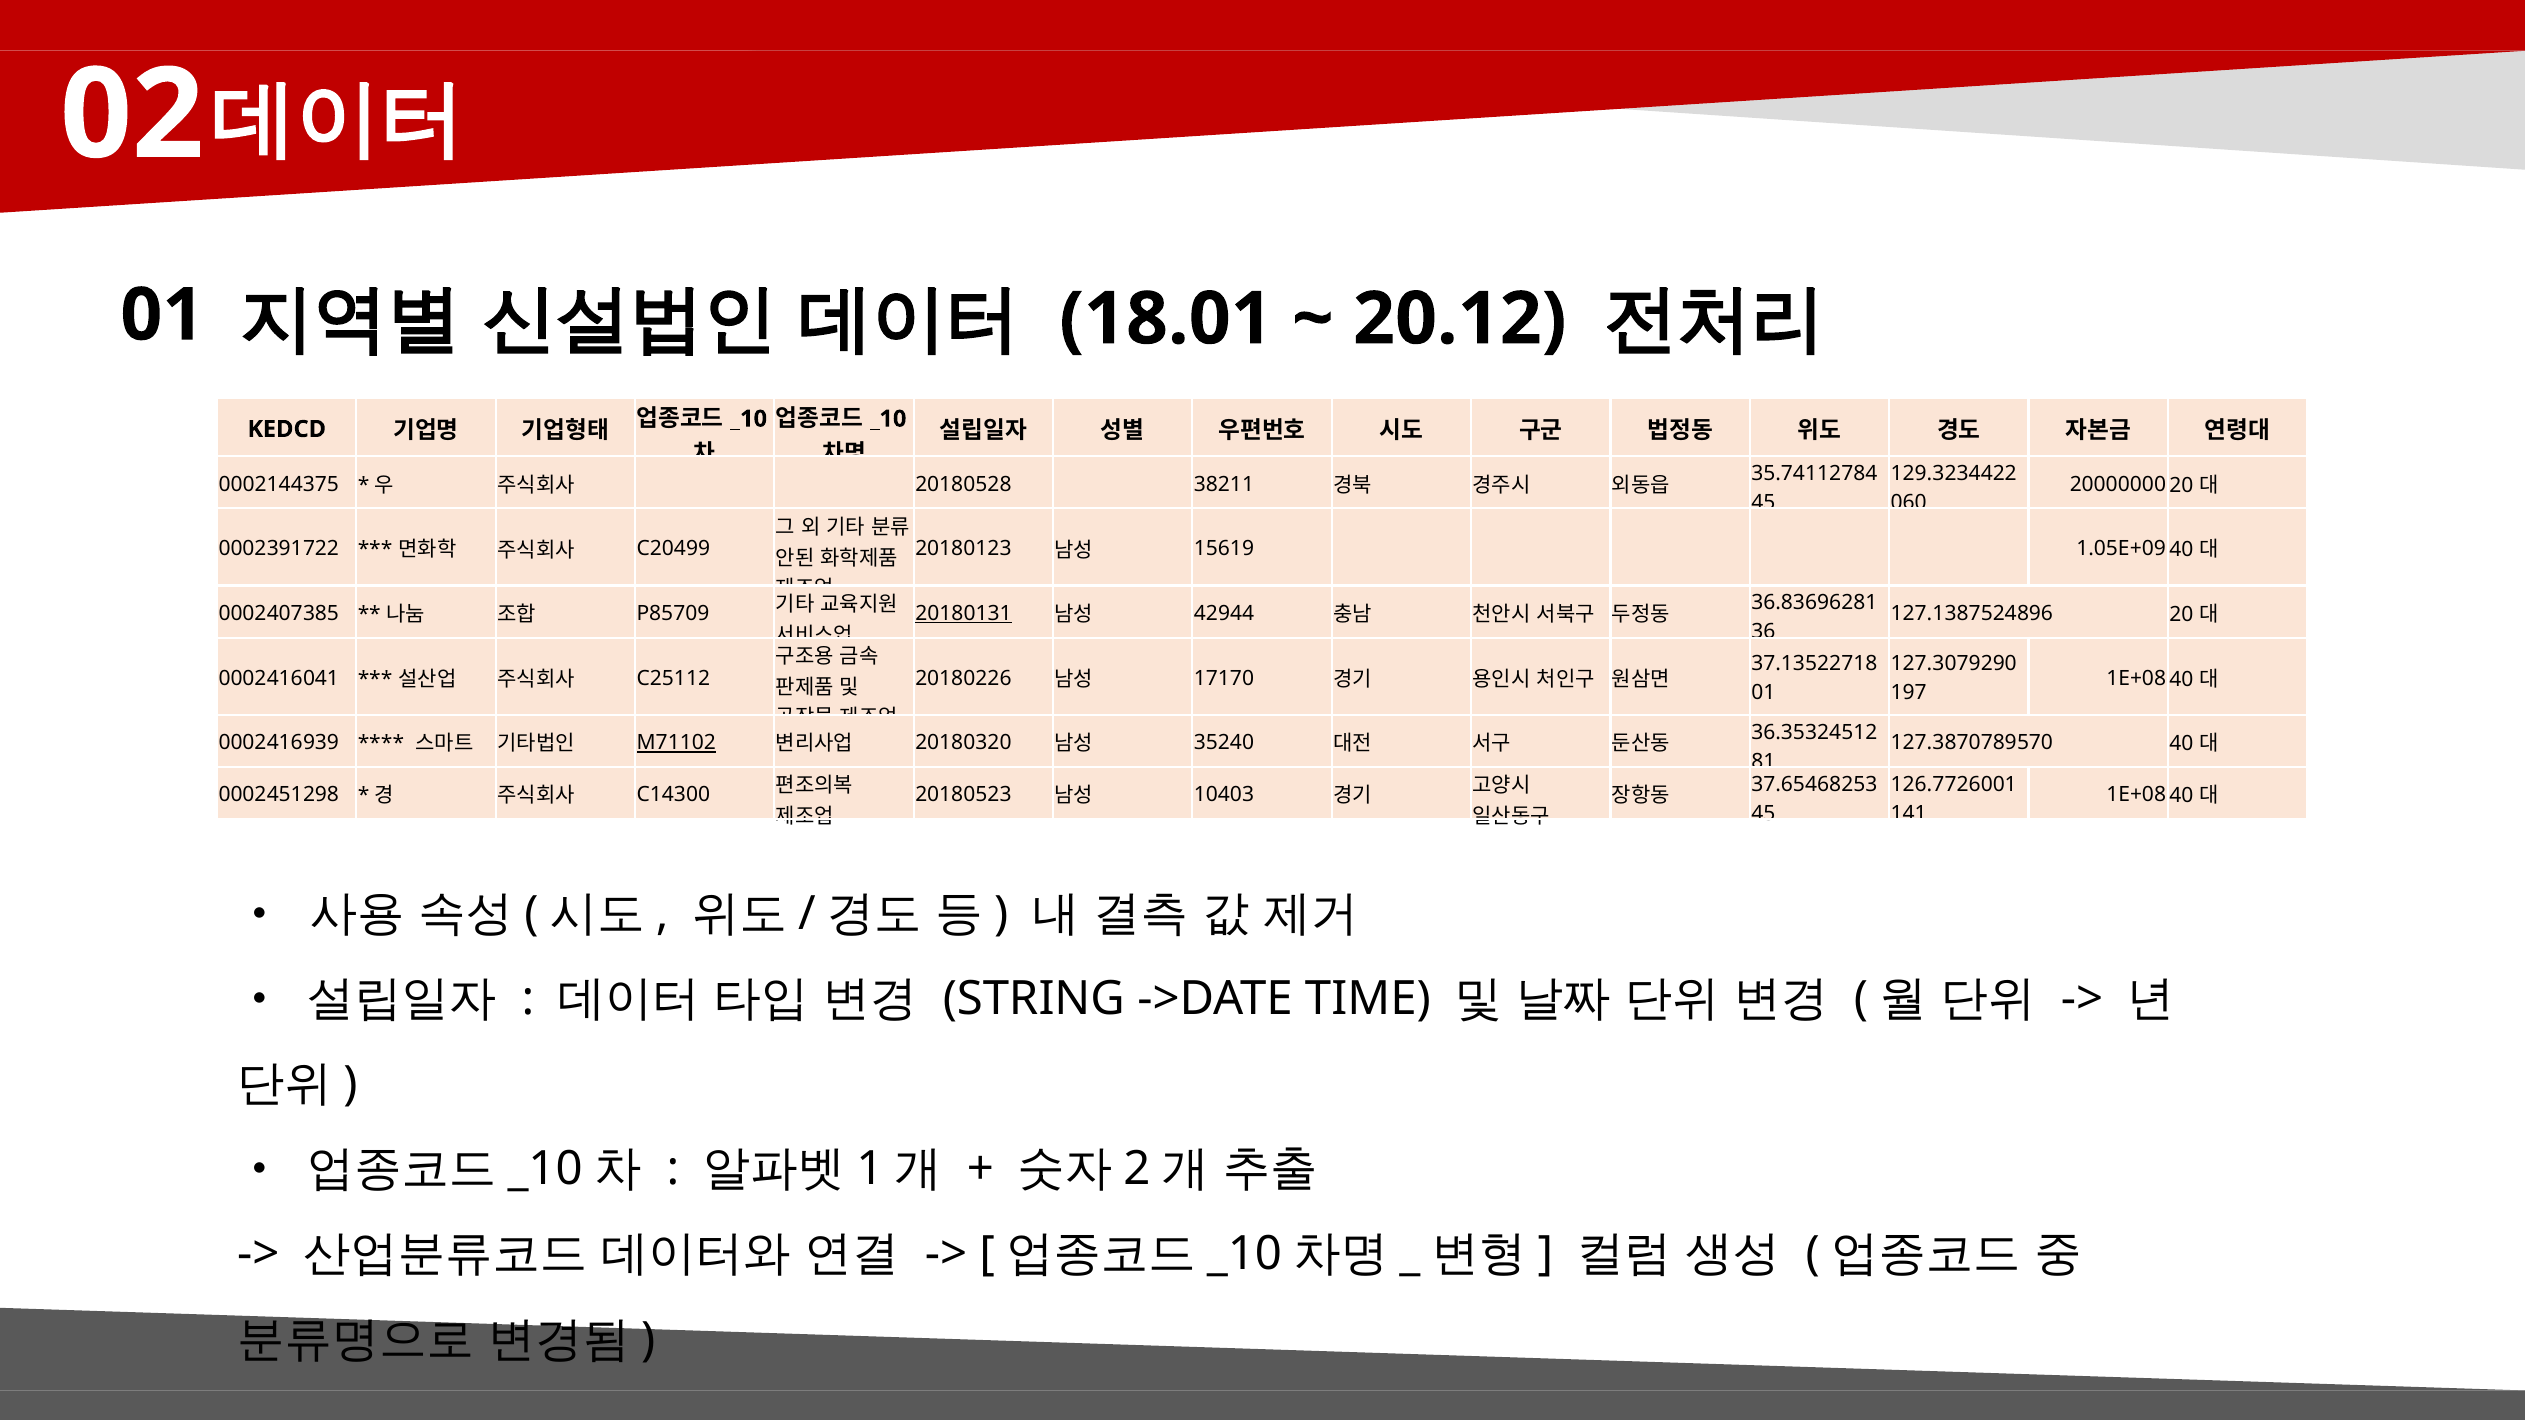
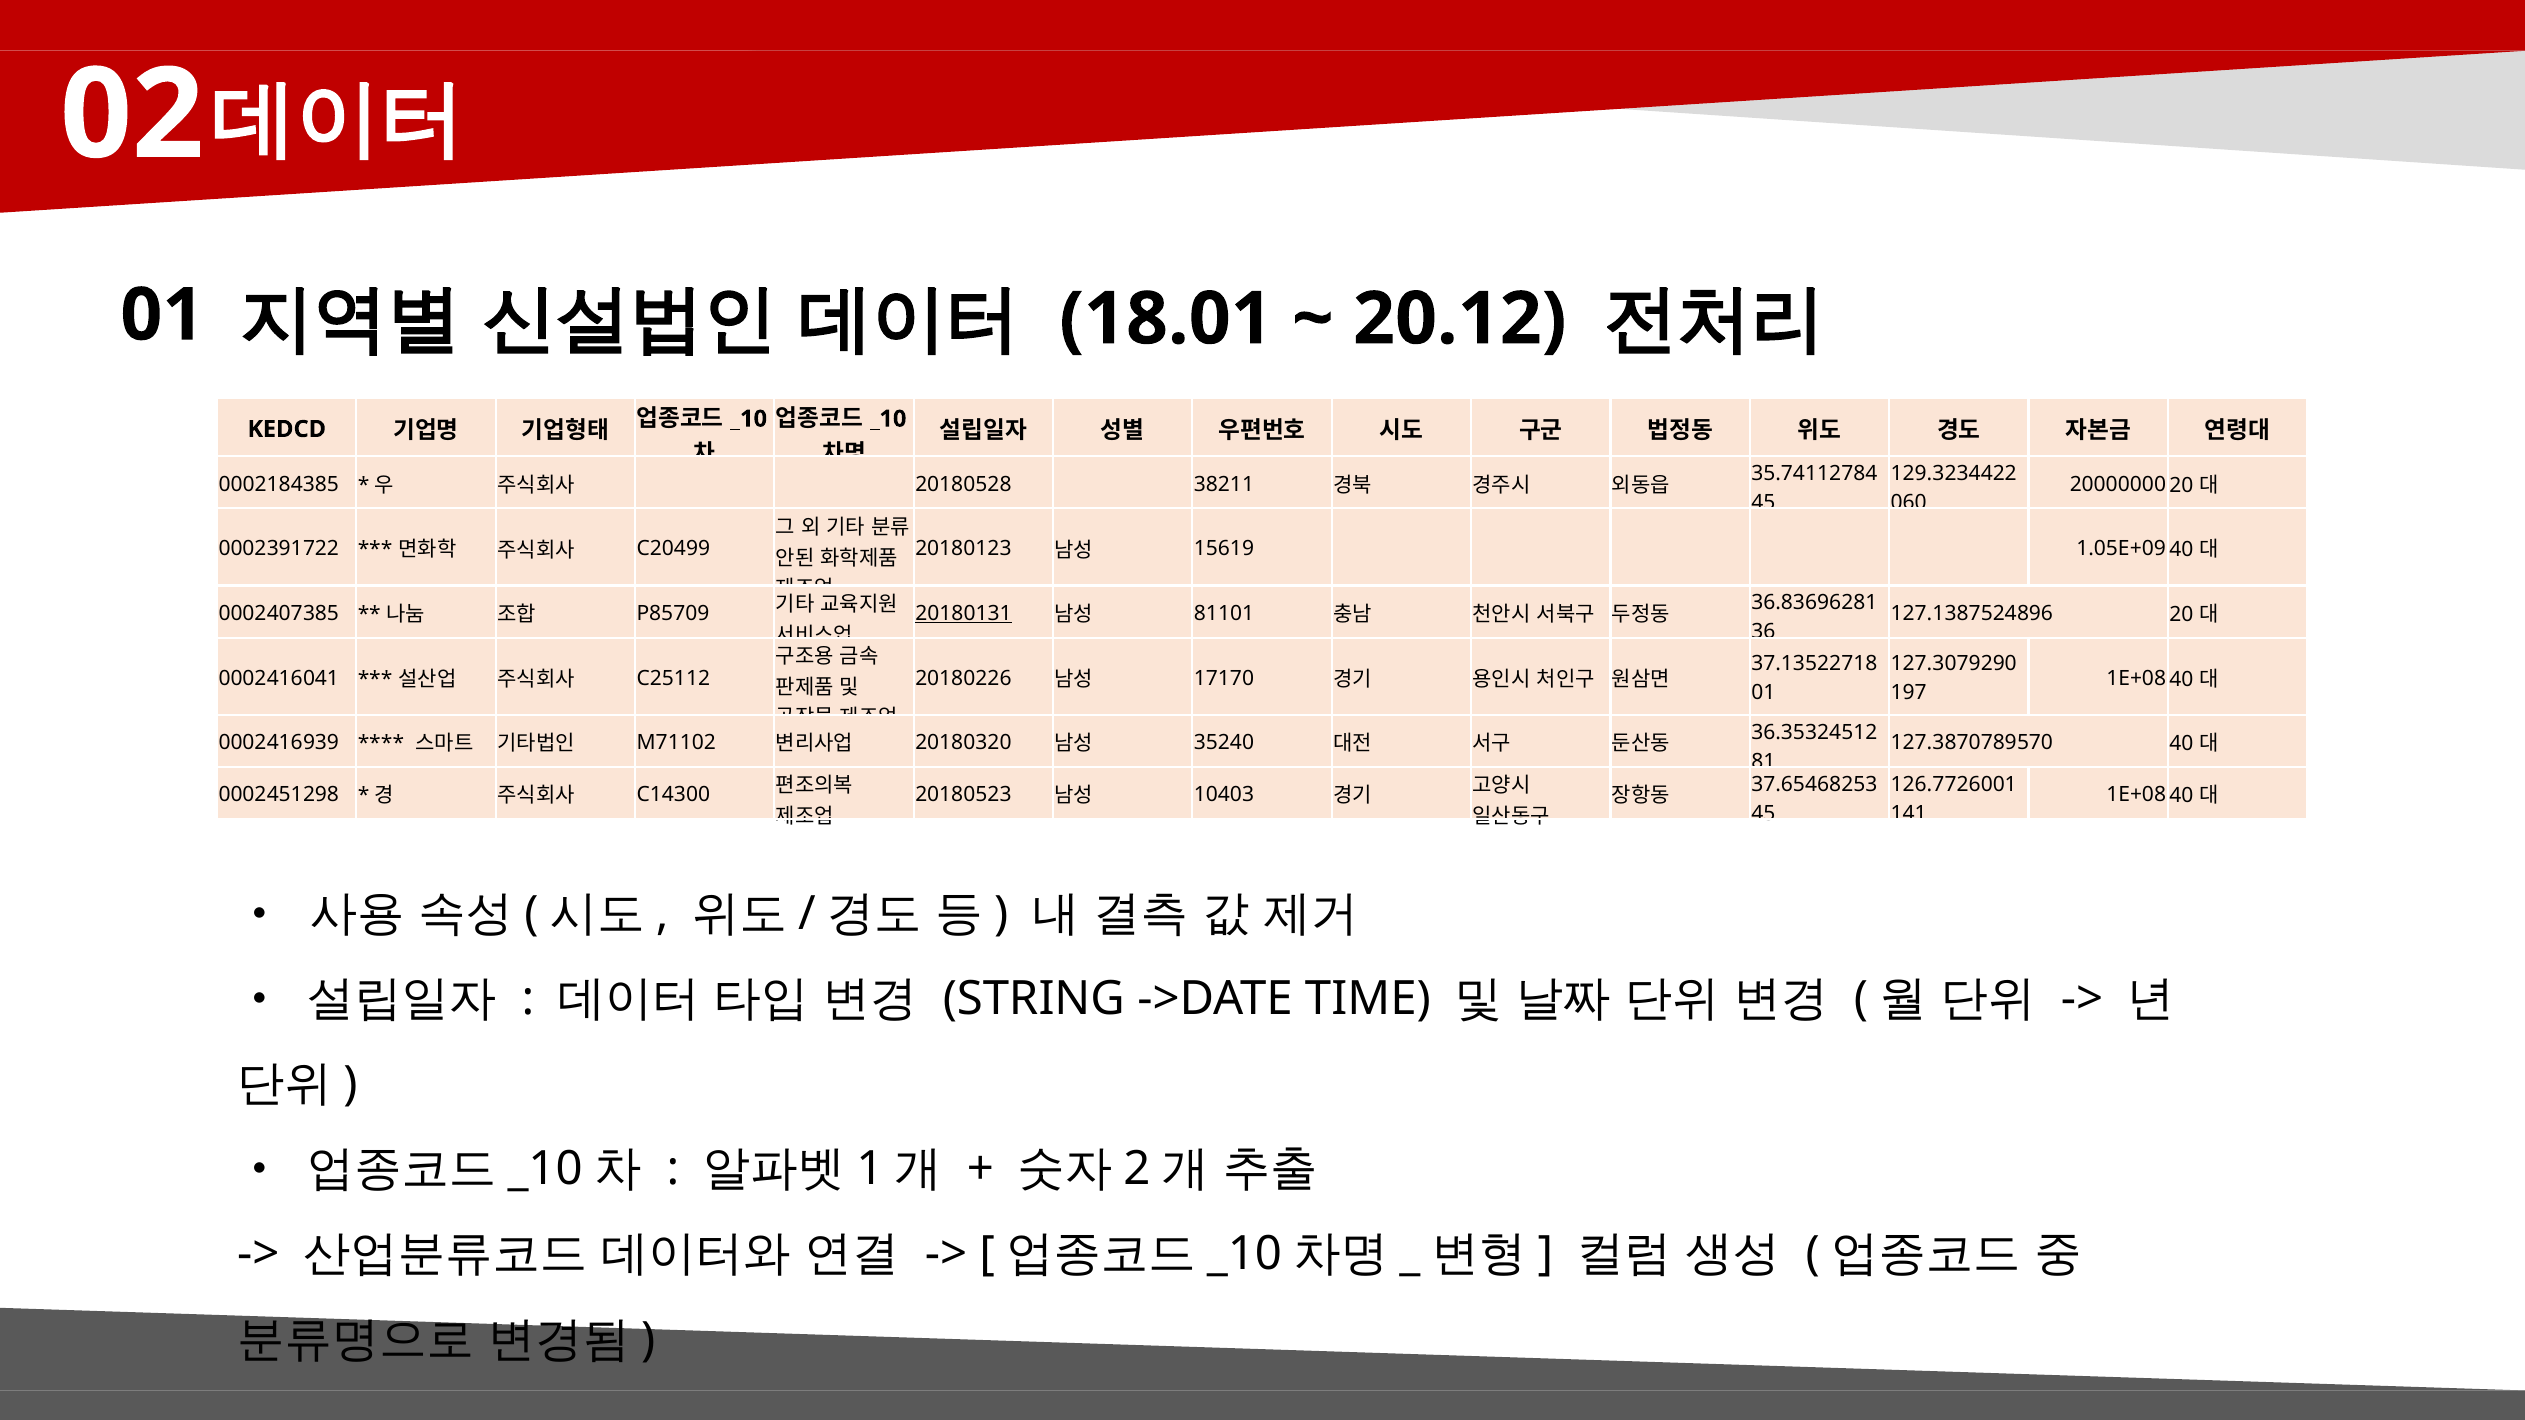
0002144375: 0002144375 -> 0002184385
42944: 42944 -> 81101
M71102 underline: present -> none
